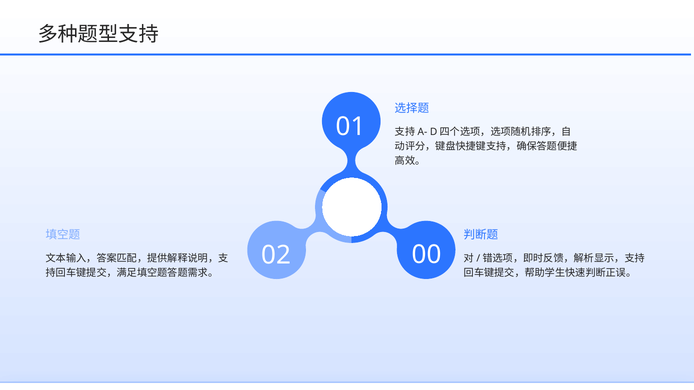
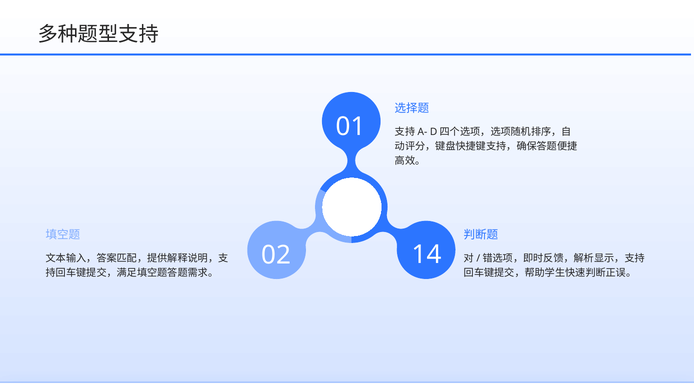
00: 00 -> 14
